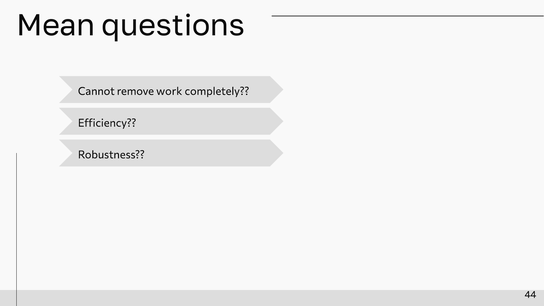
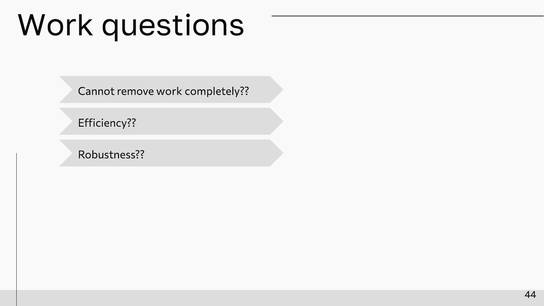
Mean at (56, 26): Mean -> Work
